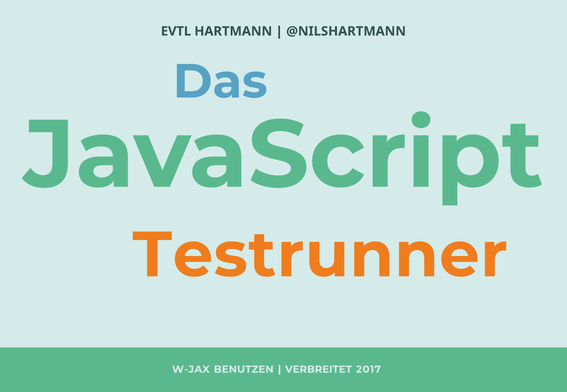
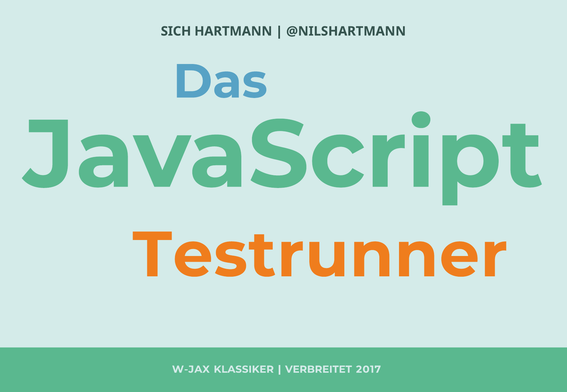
EVTL: EVTL -> SICH
BENUTZEN: BENUTZEN -> KLASSIKER
